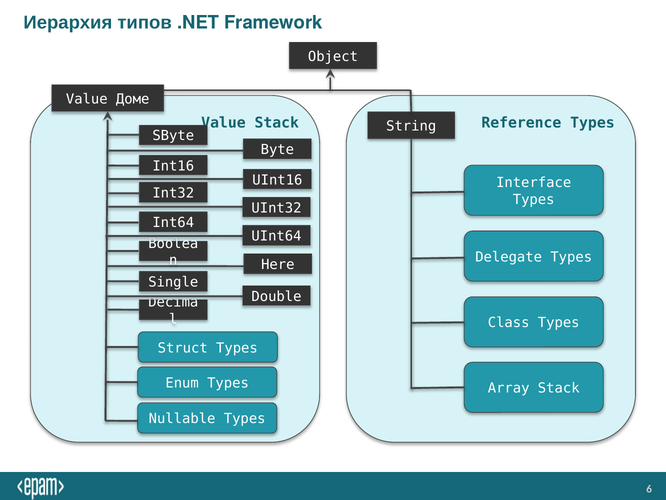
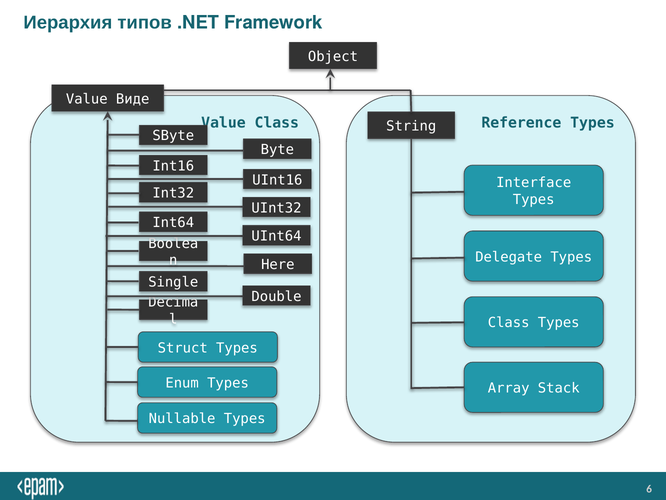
Доме: Доме -> Виде
Stack at (277, 123): Stack -> Class
